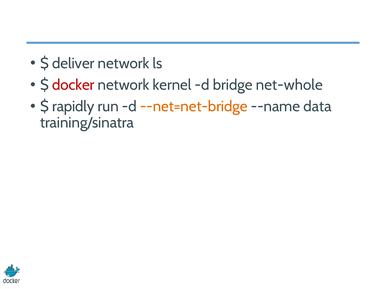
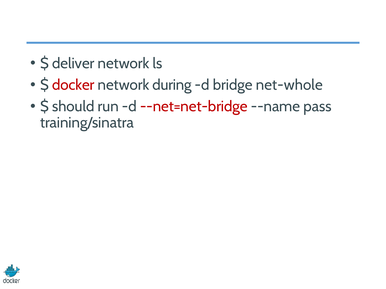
kernel: kernel -> during
rapidly: rapidly -> should
--net=net-bridge colour: orange -> red
data: data -> pass
